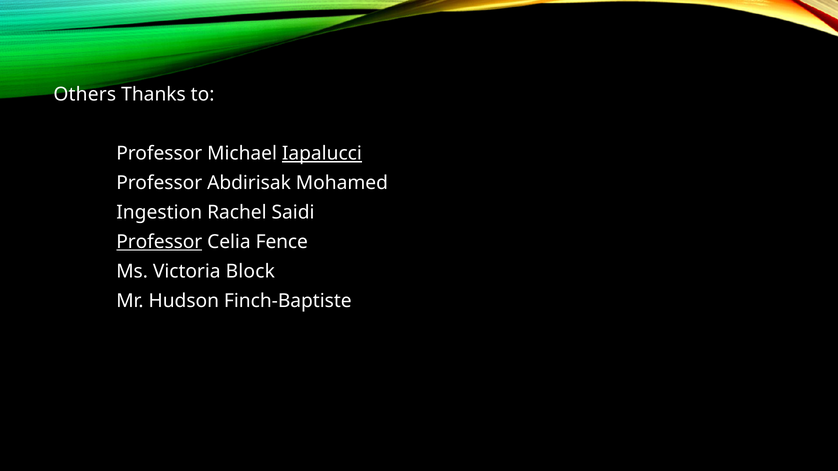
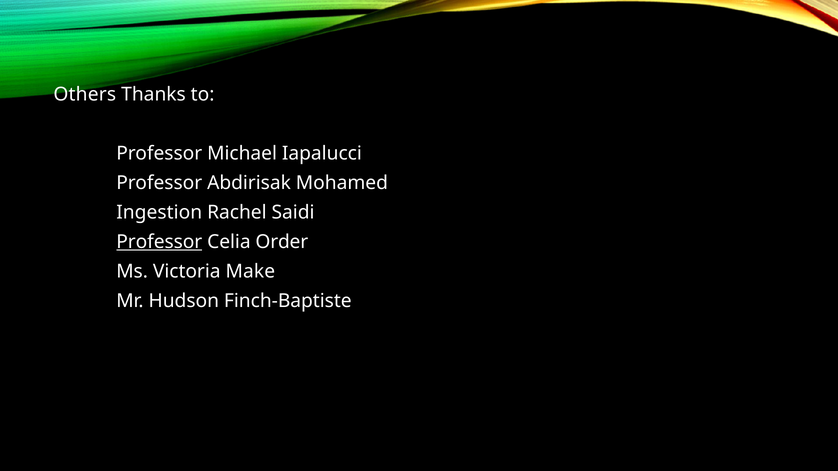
Iapalucci underline: present -> none
Fence: Fence -> Order
Block: Block -> Make
